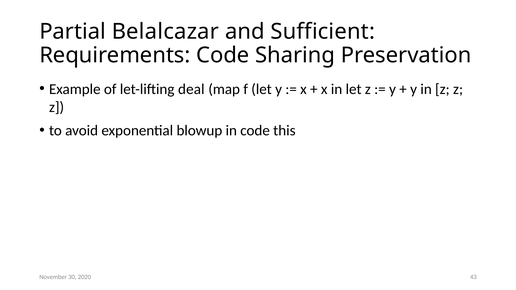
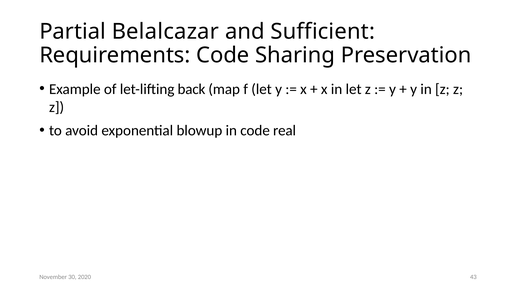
deal: deal -> back
this: this -> real
